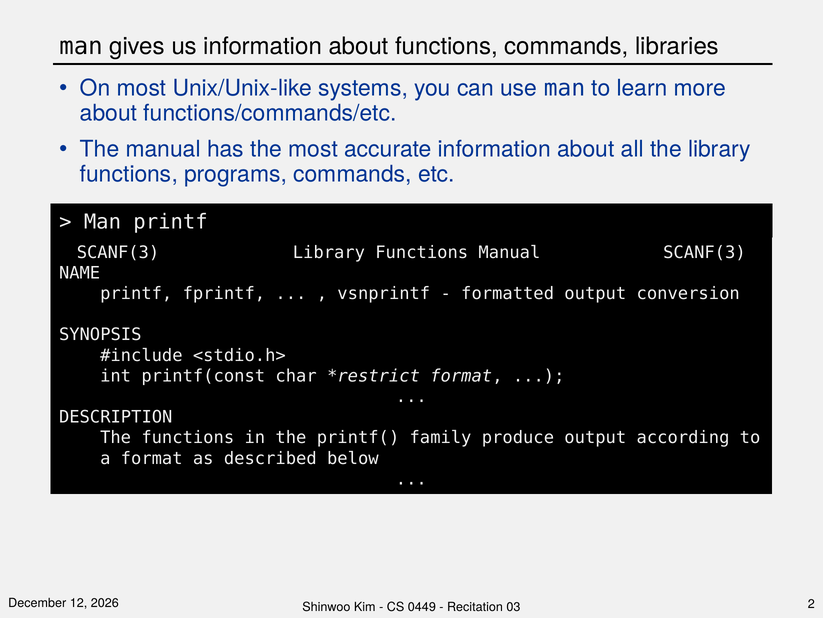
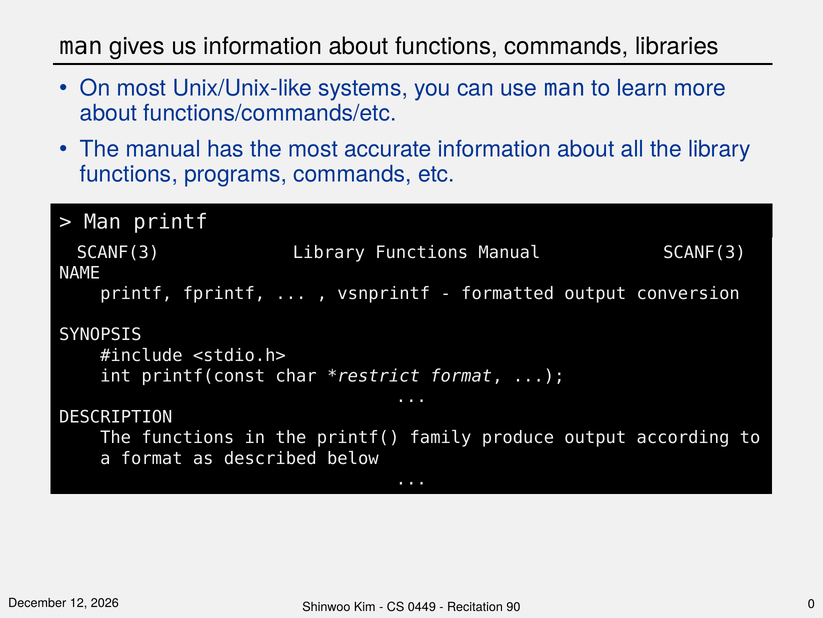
2: 2 -> 0
03: 03 -> 90
